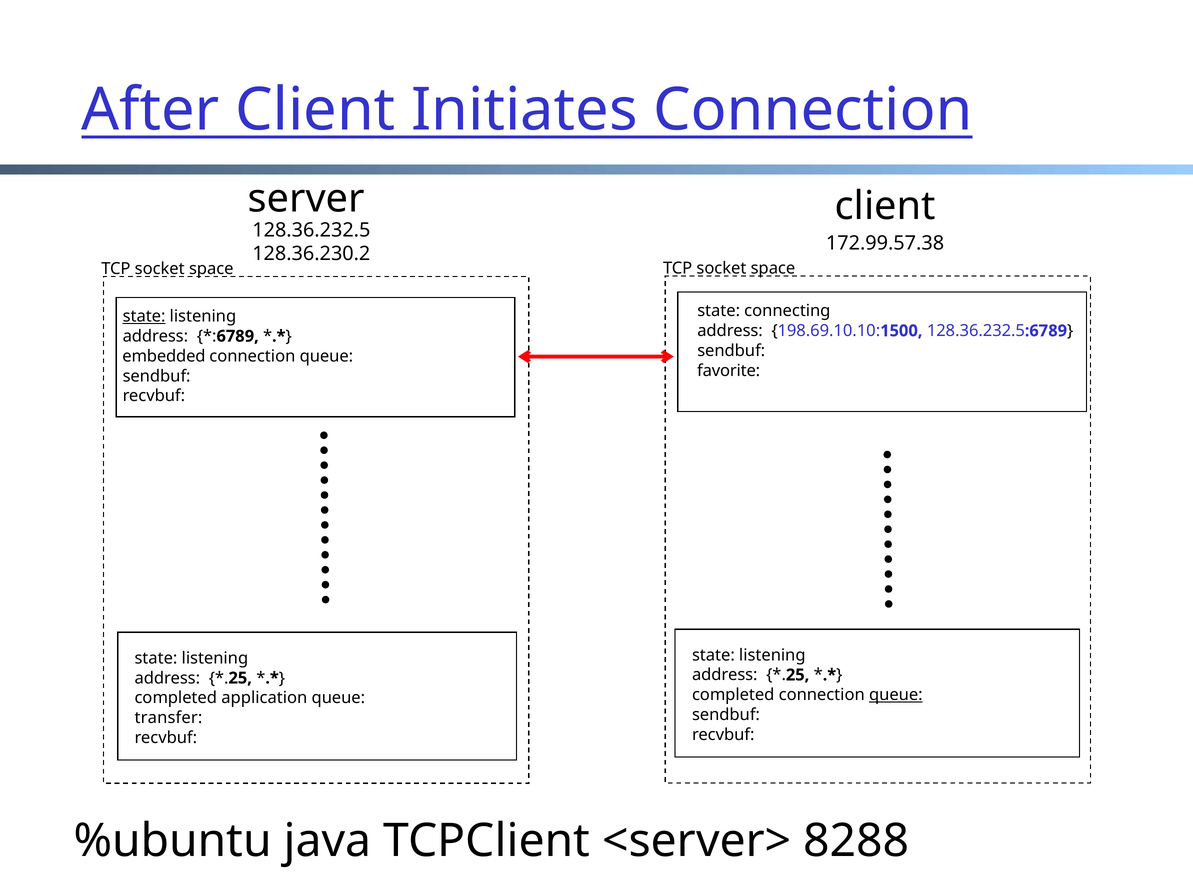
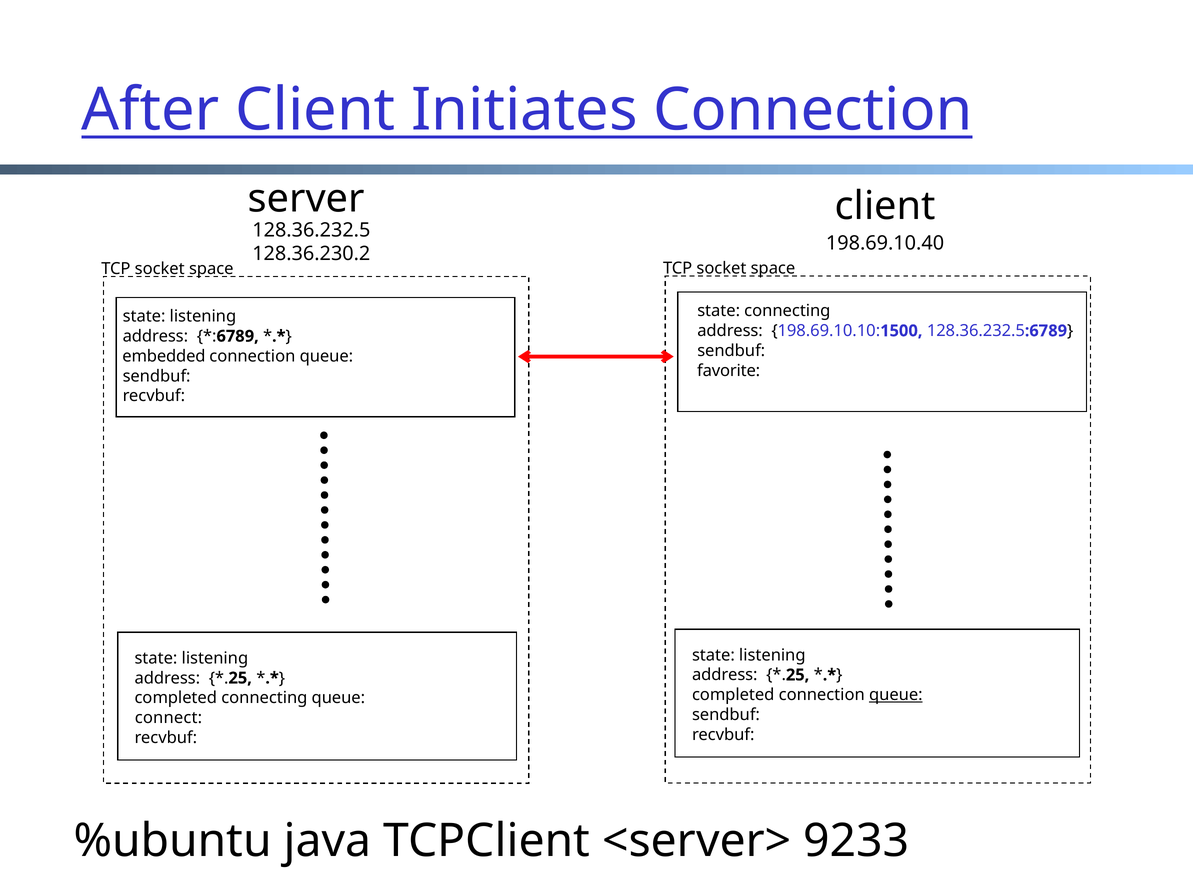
172.99.57.38: 172.99.57.38 -> 198.69.10.40
state at (144, 316) underline: present -> none
completed application: application -> connecting
transfer: transfer -> connect
8288: 8288 -> 9233
